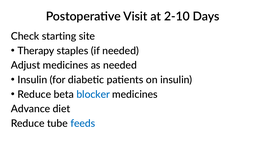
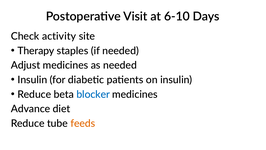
2-10: 2-10 -> 6-10
starting: starting -> activity
feeds colour: blue -> orange
